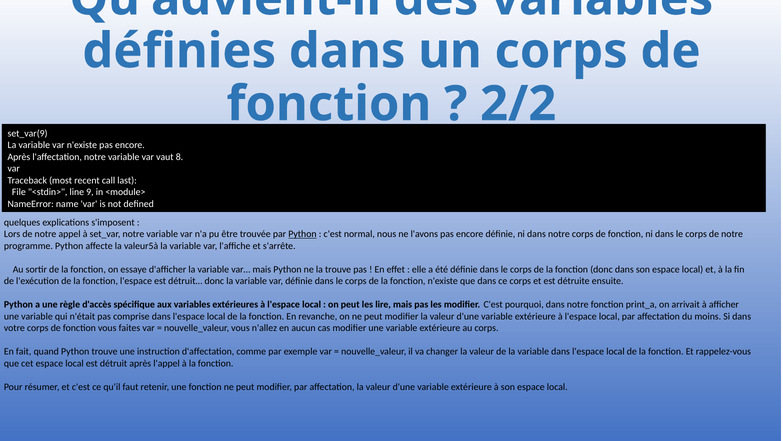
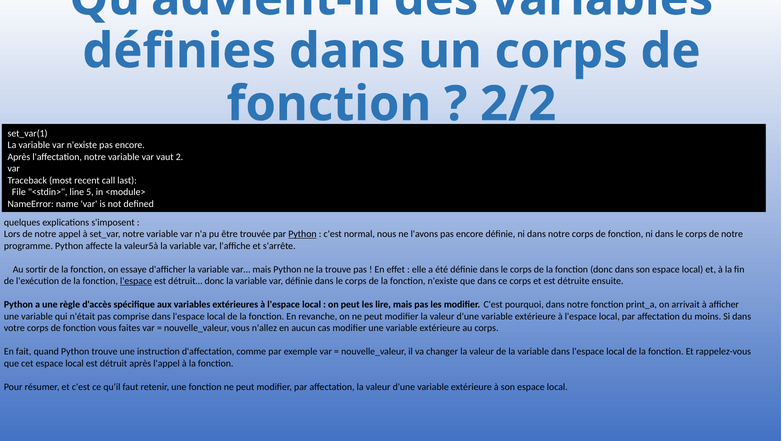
set_var(9: set_var(9 -> set_var(1
8: 8 -> 2
9: 9 -> 5
l'espace at (136, 281) underline: none -> present
